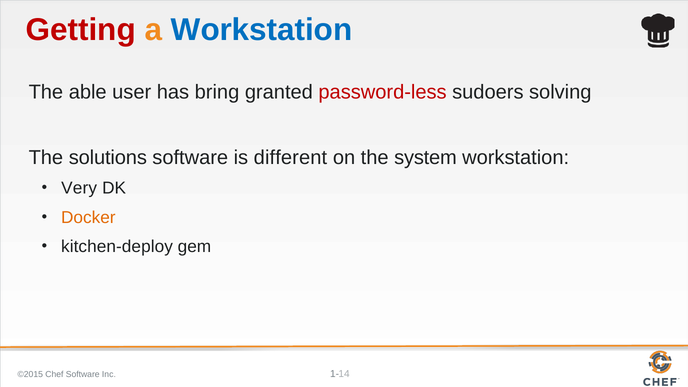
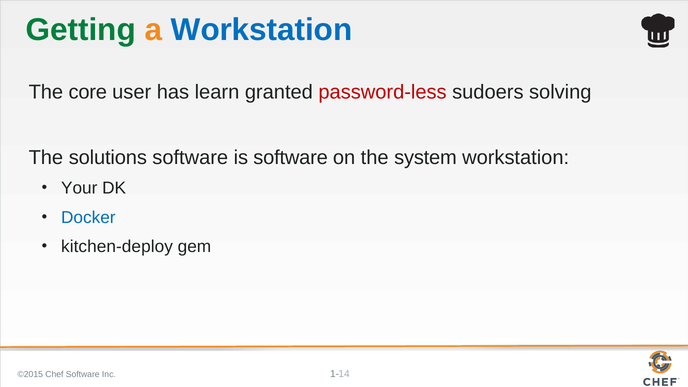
Getting colour: red -> green
able: able -> core
bring: bring -> learn
is different: different -> software
Very: Very -> Your
Docker colour: orange -> blue
